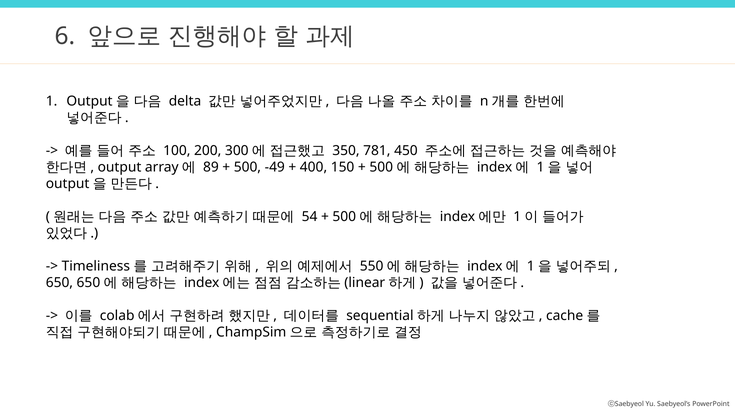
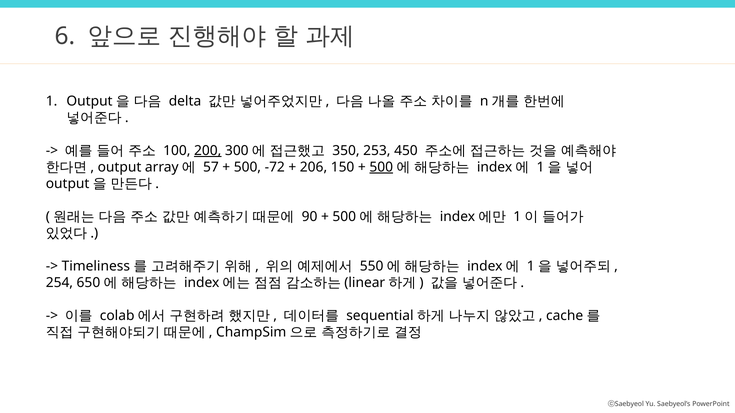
200 underline: none -> present
781: 781 -> 253
89: 89 -> 57
-49: -49 -> -72
400: 400 -> 206
500 at (381, 167) underline: none -> present
54: 54 -> 90
650: 650 -> 254
